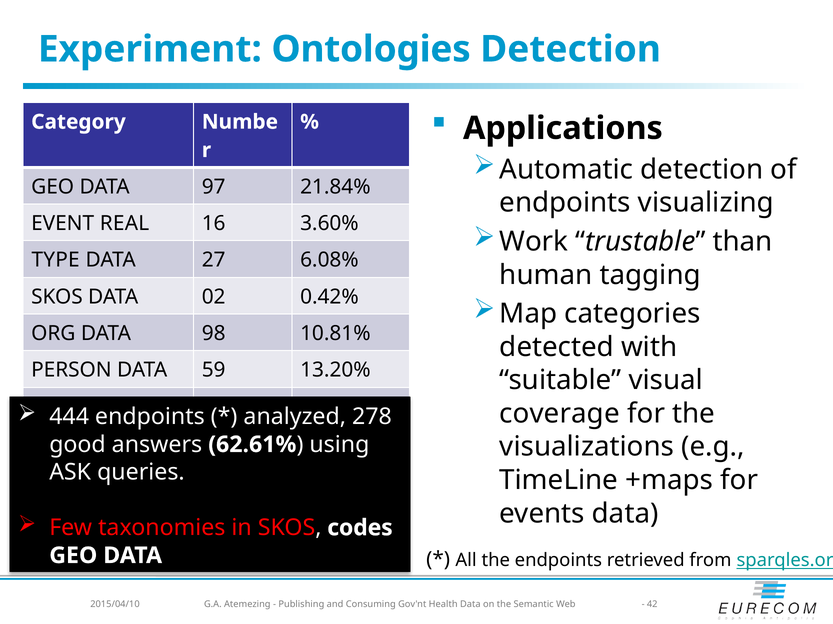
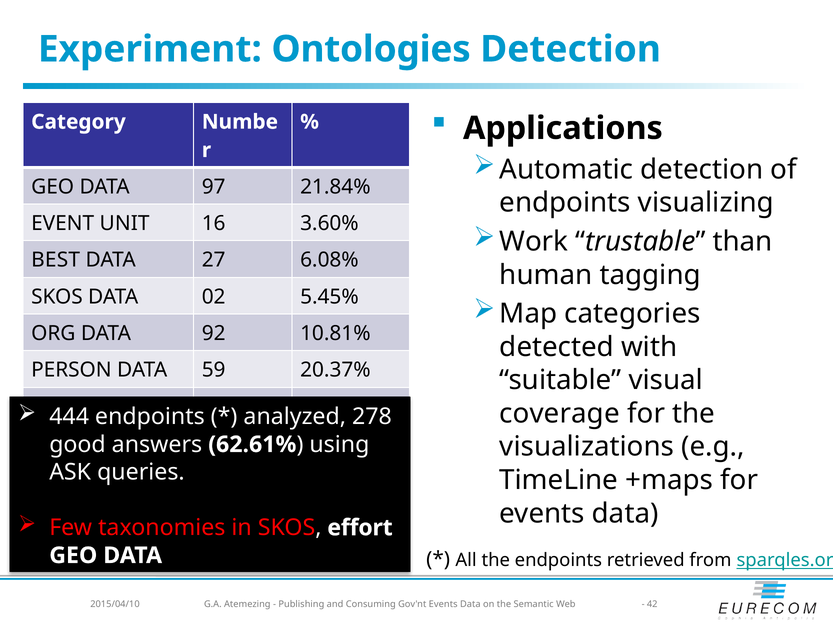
REAL: REAL -> UNIT
TYPE: TYPE -> BEST
0.42%: 0.42% -> 5.45%
98: 98 -> 92
13.20%: 13.20% -> 20.37%
codes: codes -> effort
Gov'nt Health: Health -> Events
